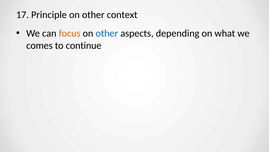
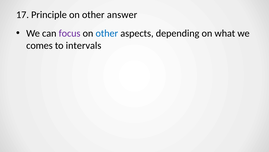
context: context -> answer
focus colour: orange -> purple
continue: continue -> intervals
